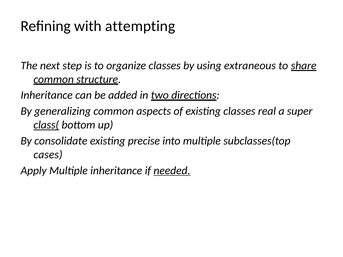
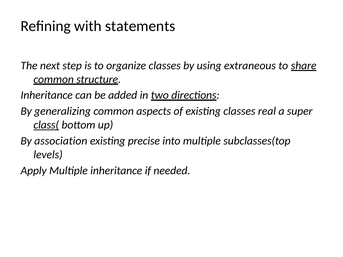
attempting: attempting -> statements
consolidate: consolidate -> association
cases: cases -> levels
needed underline: present -> none
